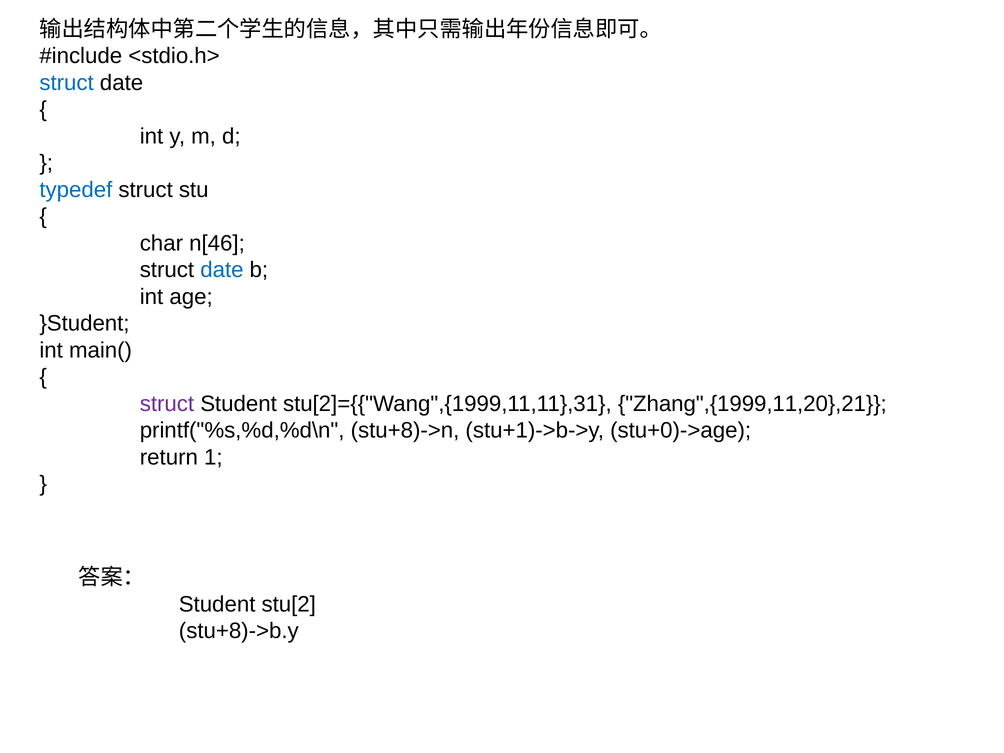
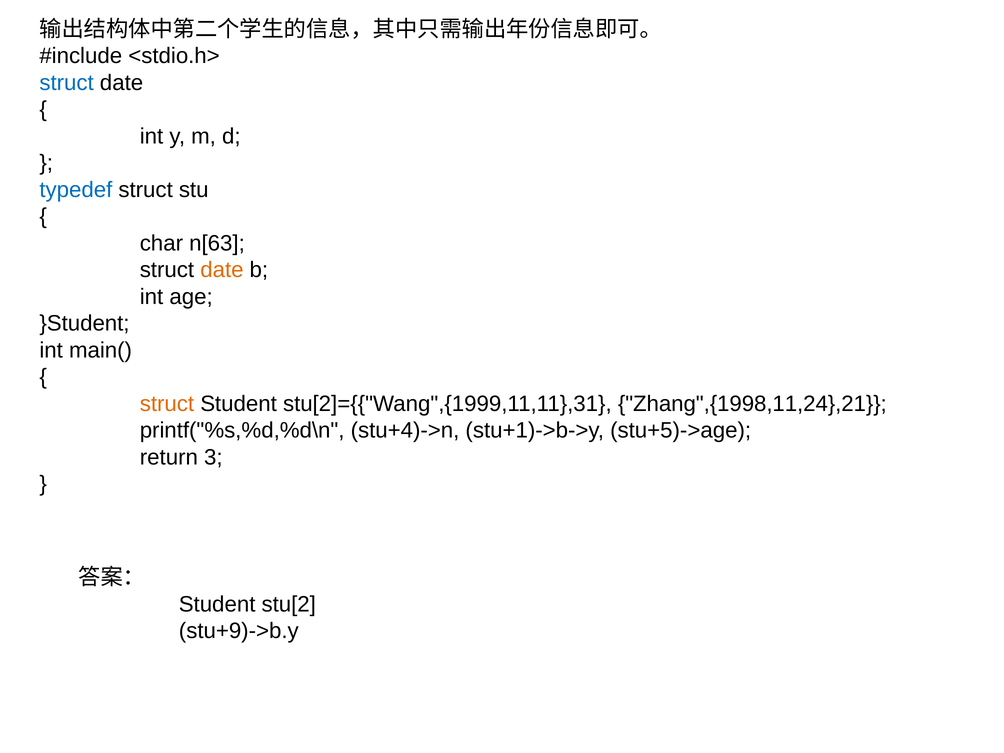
n[46: n[46 -> n[63
date at (222, 270) colour: blue -> orange
struct at (167, 404) colour: purple -> orange
Zhang",{1999,11,20},21: Zhang",{1999,11,20},21 -> Zhang",{1998,11,24},21
stu+8)->n: stu+8)->n -> stu+4)->n
stu+0)->age: stu+0)->age -> stu+5)->age
1: 1 -> 3
stu+8)->b.y: stu+8)->b.y -> stu+9)->b.y
